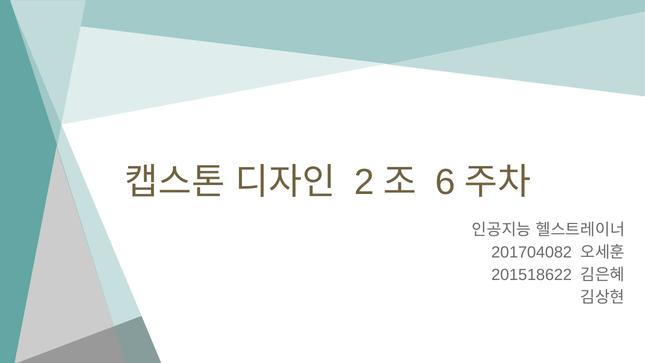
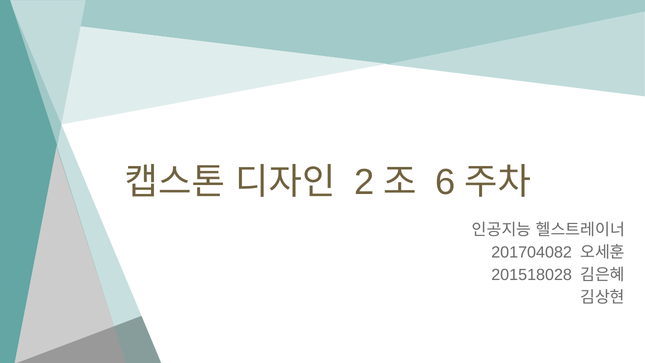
201518622: 201518622 -> 201518028
